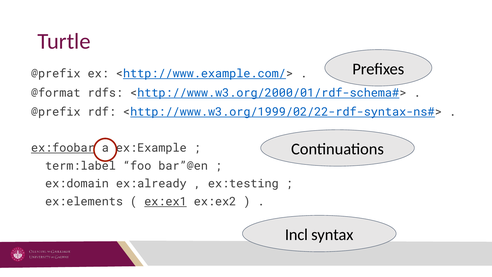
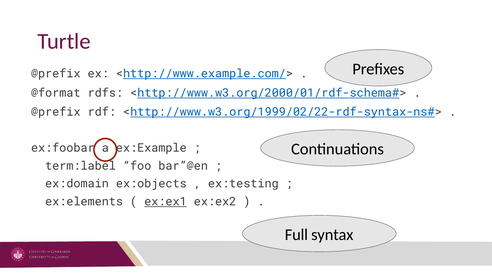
ex:foobar underline: present -> none
ex:already: ex:already -> ex:objects
Incl: Incl -> Full
